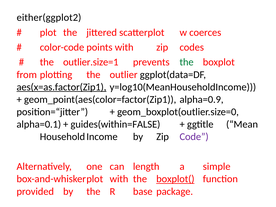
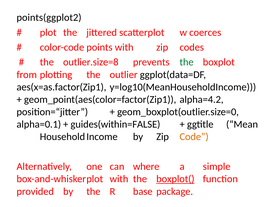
either(ggplot2: either(ggplot2 -> points(ggplot2
outlier.size=1: outlier.size=1 -> outlier.size=8
aes(x=as.factor(Zip1 underline: present -> none
alpha=0.9: alpha=0.9 -> alpha=4.2
Code colour: purple -> orange
length: length -> where
